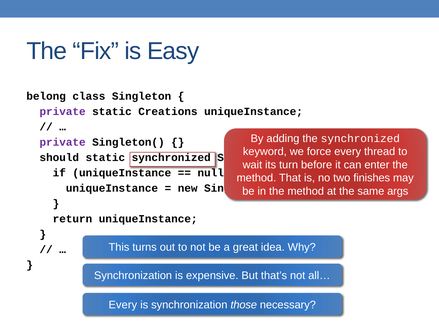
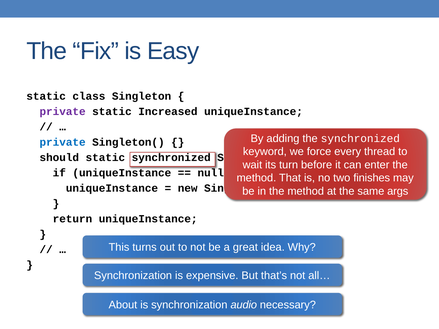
belong at (46, 96): belong -> static
Creations: Creations -> Increased
private at (63, 142) colour: purple -> blue
Every at (123, 305): Every -> About
those: those -> audio
